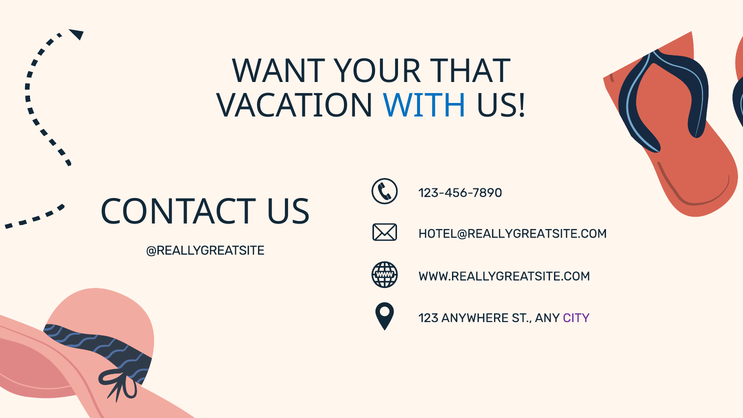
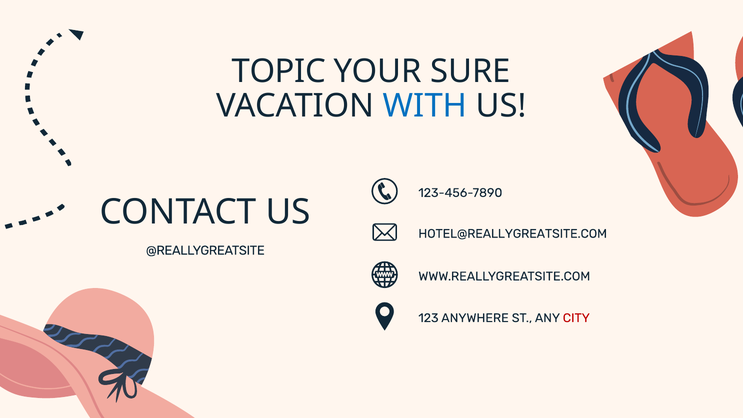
WANT: WANT -> TOPIC
THAT: THAT -> SURE
CITY colour: purple -> red
